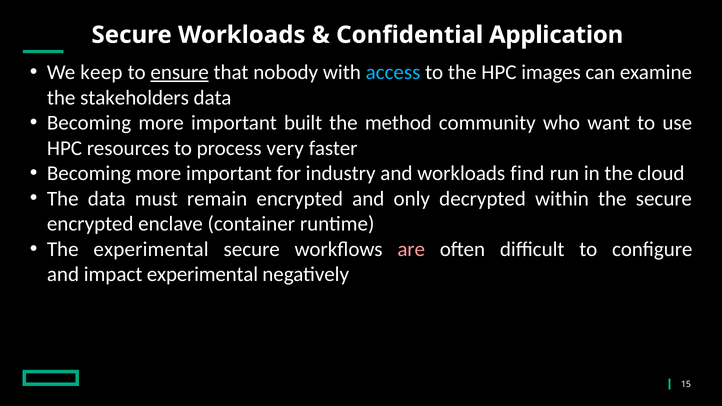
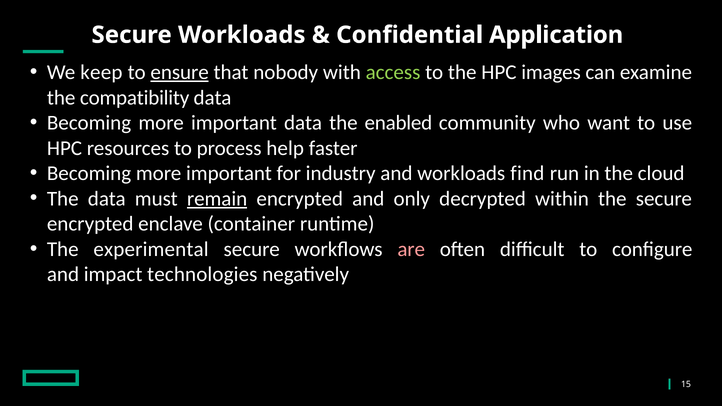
access colour: light blue -> light green
stakeholders: stakeholders -> compatibility
important built: built -> data
method: method -> enabled
very: very -> help
remain underline: none -> present
impact experimental: experimental -> technologies
